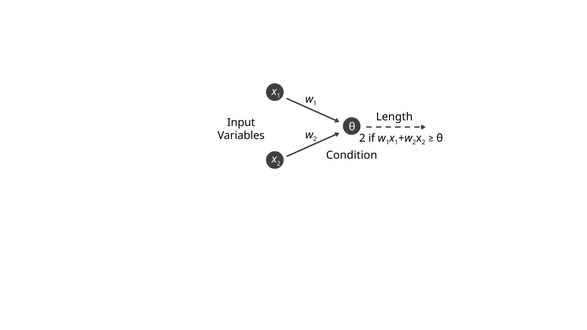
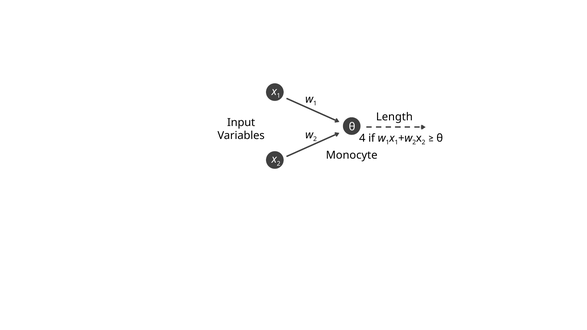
2 at (362, 138): 2 -> 4
Condition: Condition -> Monocyte
